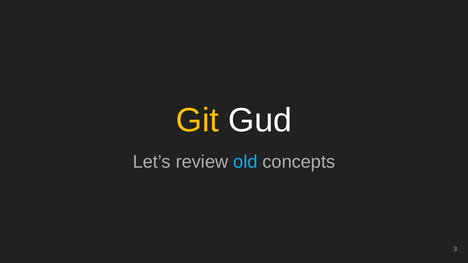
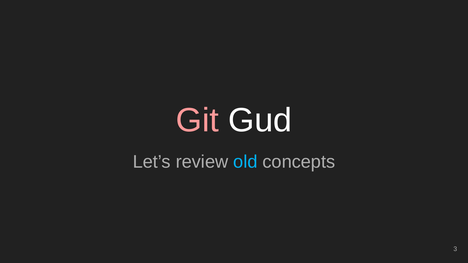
Git colour: yellow -> pink
